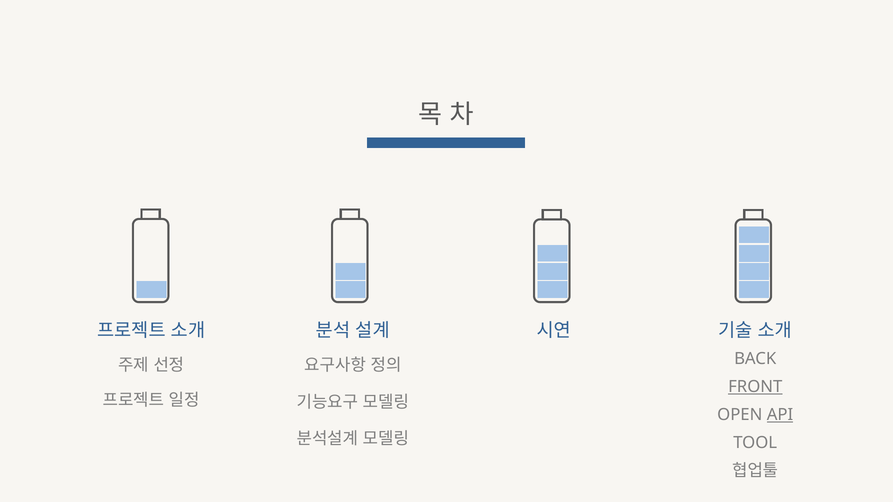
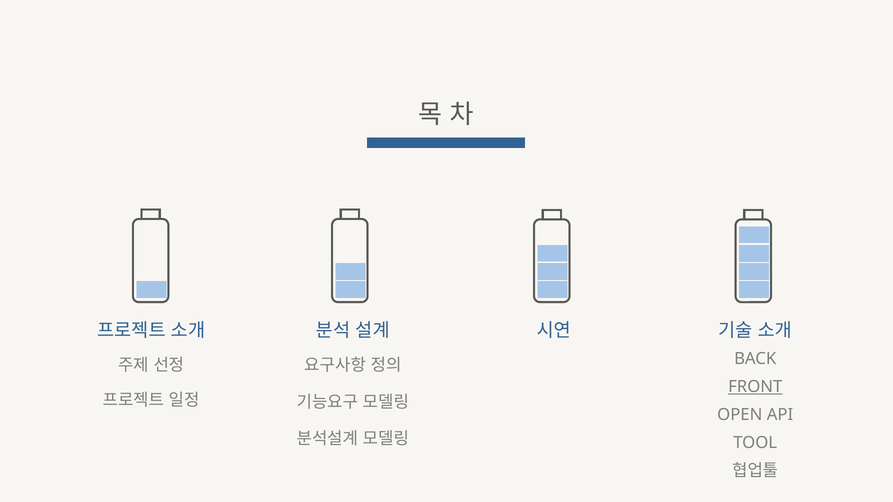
API underline: present -> none
